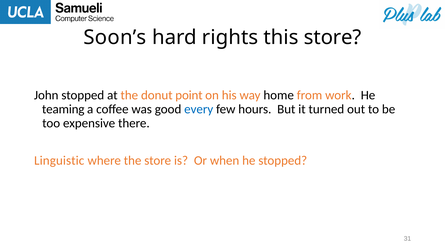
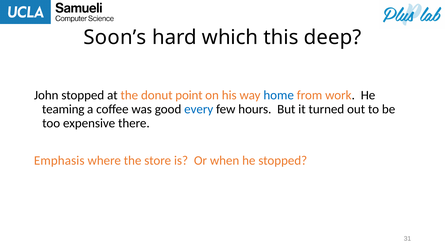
rights: rights -> which
this store: store -> deep
home colour: black -> blue
Linguistic: Linguistic -> Emphasis
